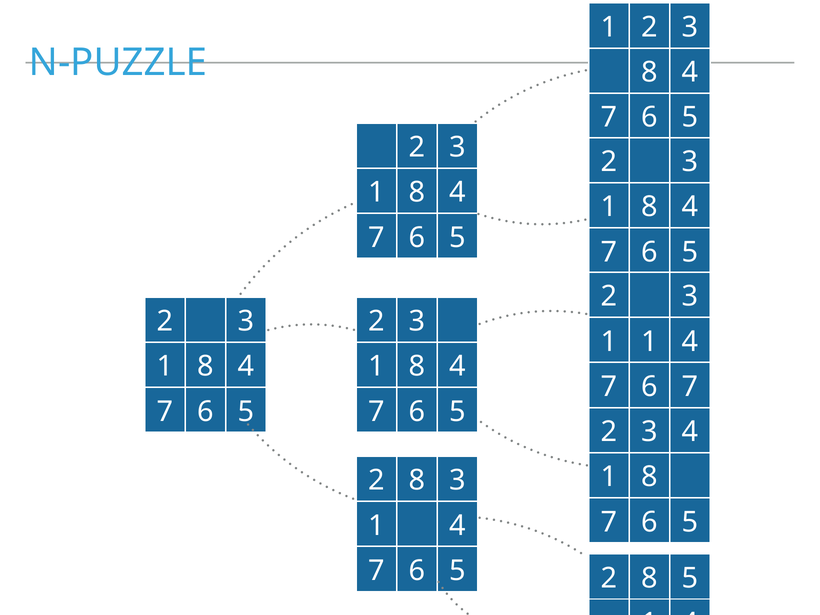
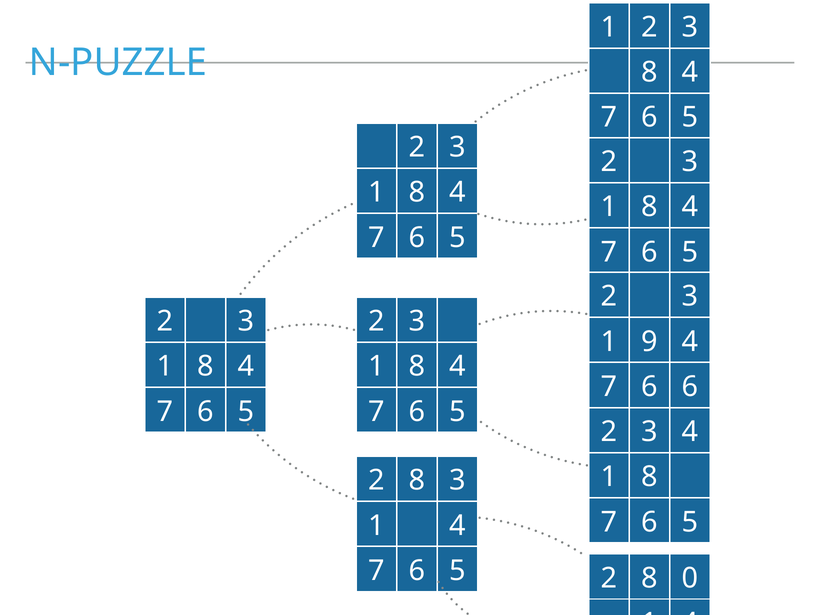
1 1: 1 -> 9
6 7: 7 -> 6
8 5: 5 -> 0
